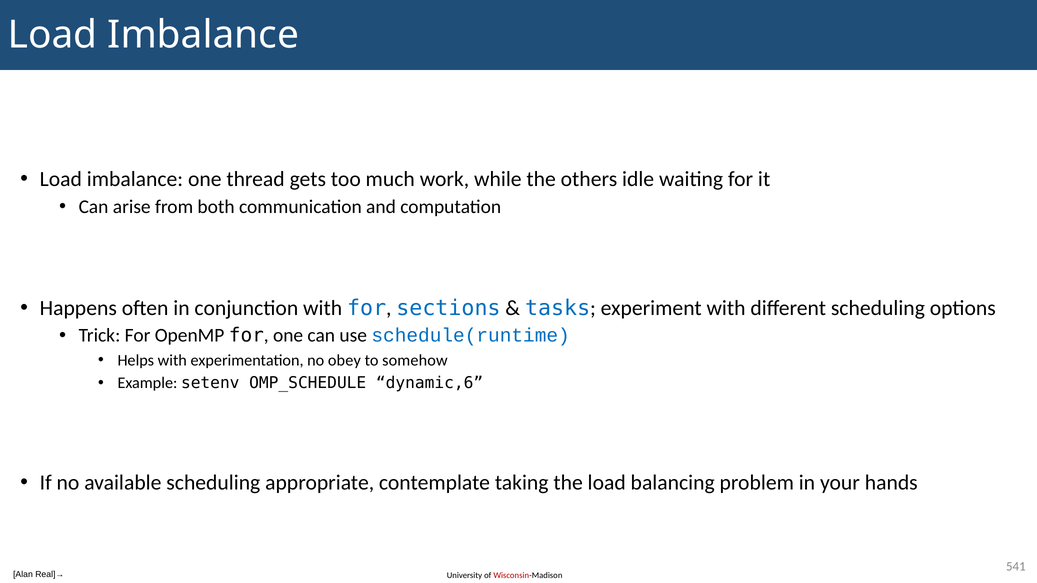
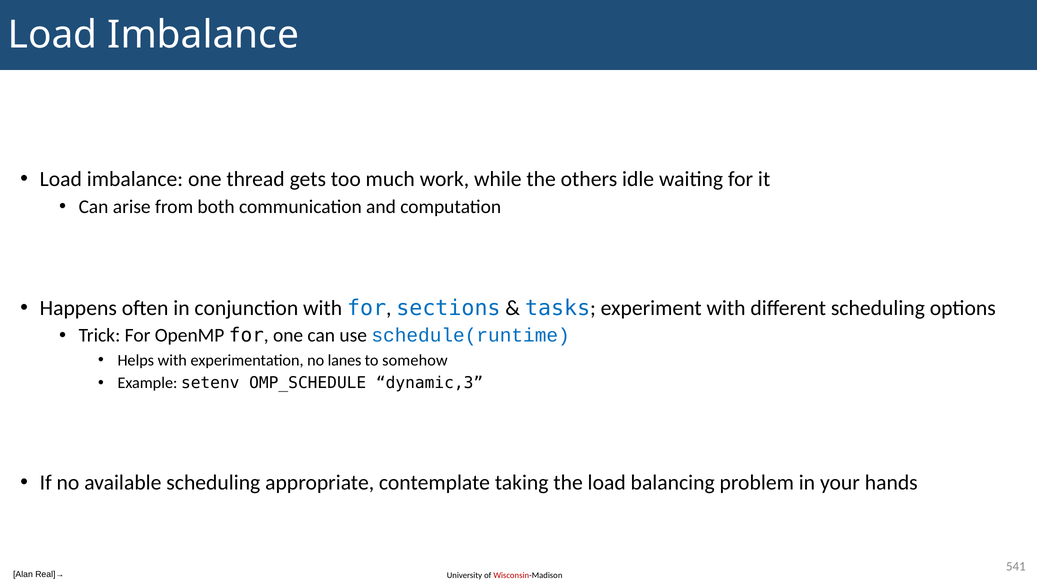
obey: obey -> lanes
dynamic,6: dynamic,6 -> dynamic,3
